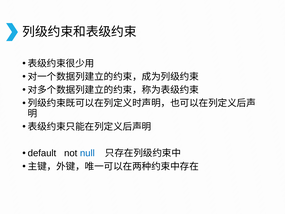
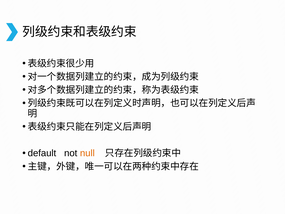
null colour: blue -> orange
